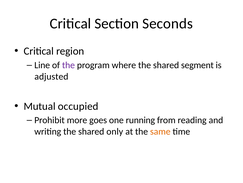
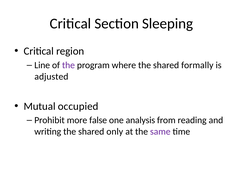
Seconds: Seconds -> Sleeping
segment: segment -> formally
goes: goes -> false
running: running -> analysis
same colour: orange -> purple
